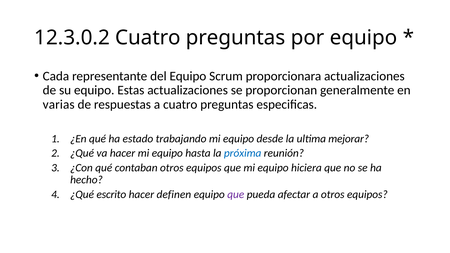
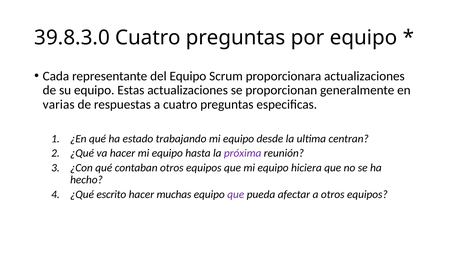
12.3.0.2: 12.3.0.2 -> 39.8.3.0
mejorar: mejorar -> centran
próxima colour: blue -> purple
definen: definen -> muchas
